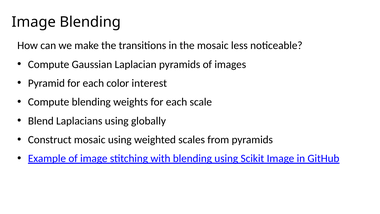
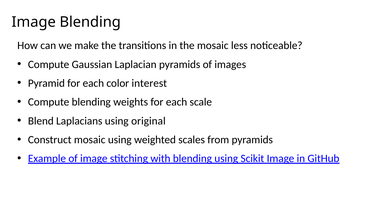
globally: globally -> original
